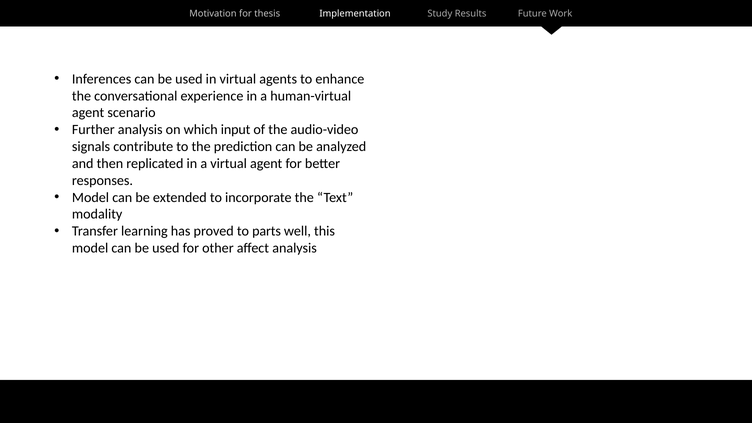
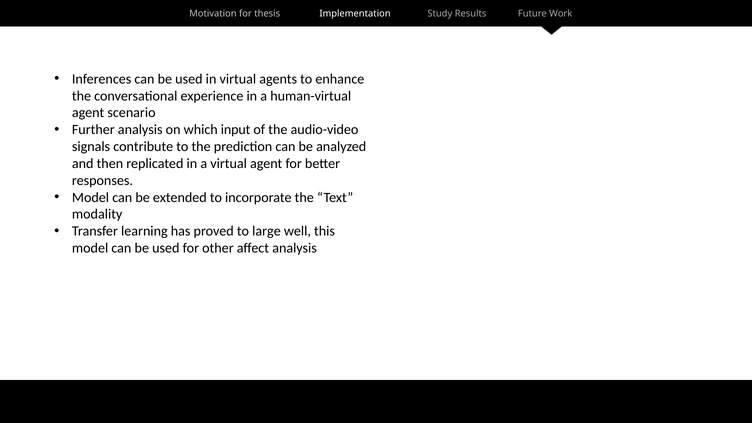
parts: parts -> large
